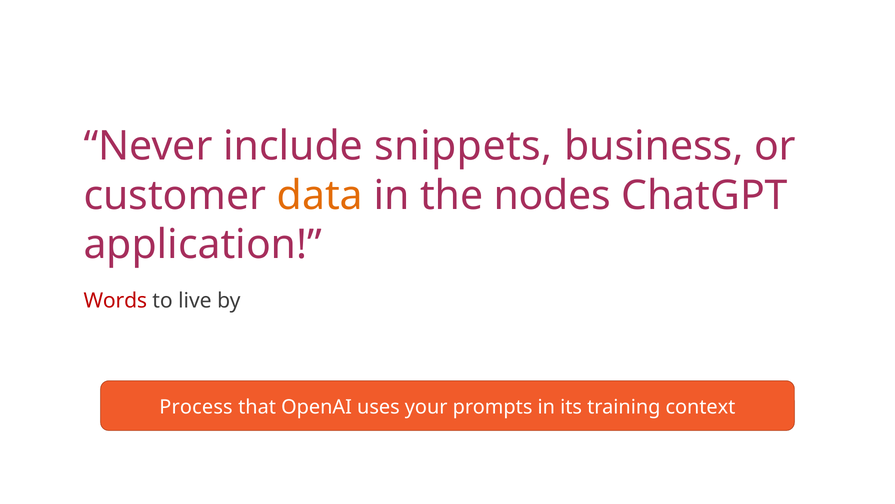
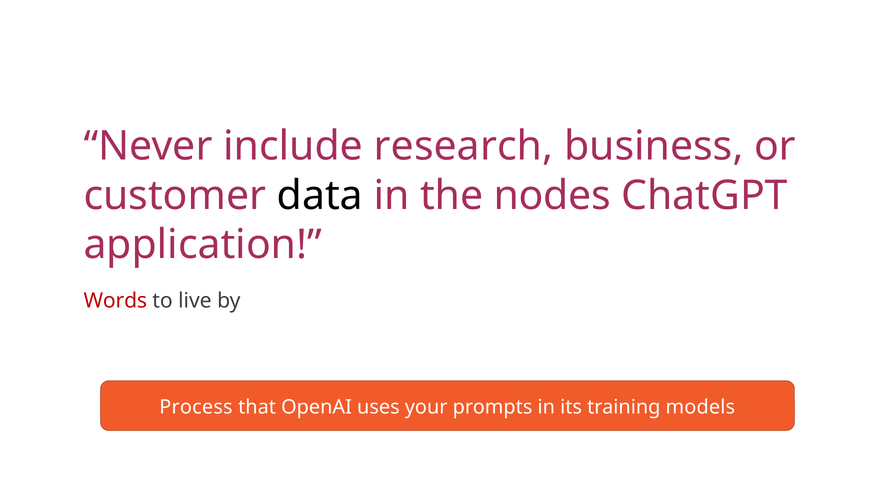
snippets: snippets -> research
data colour: orange -> black
context: context -> models
